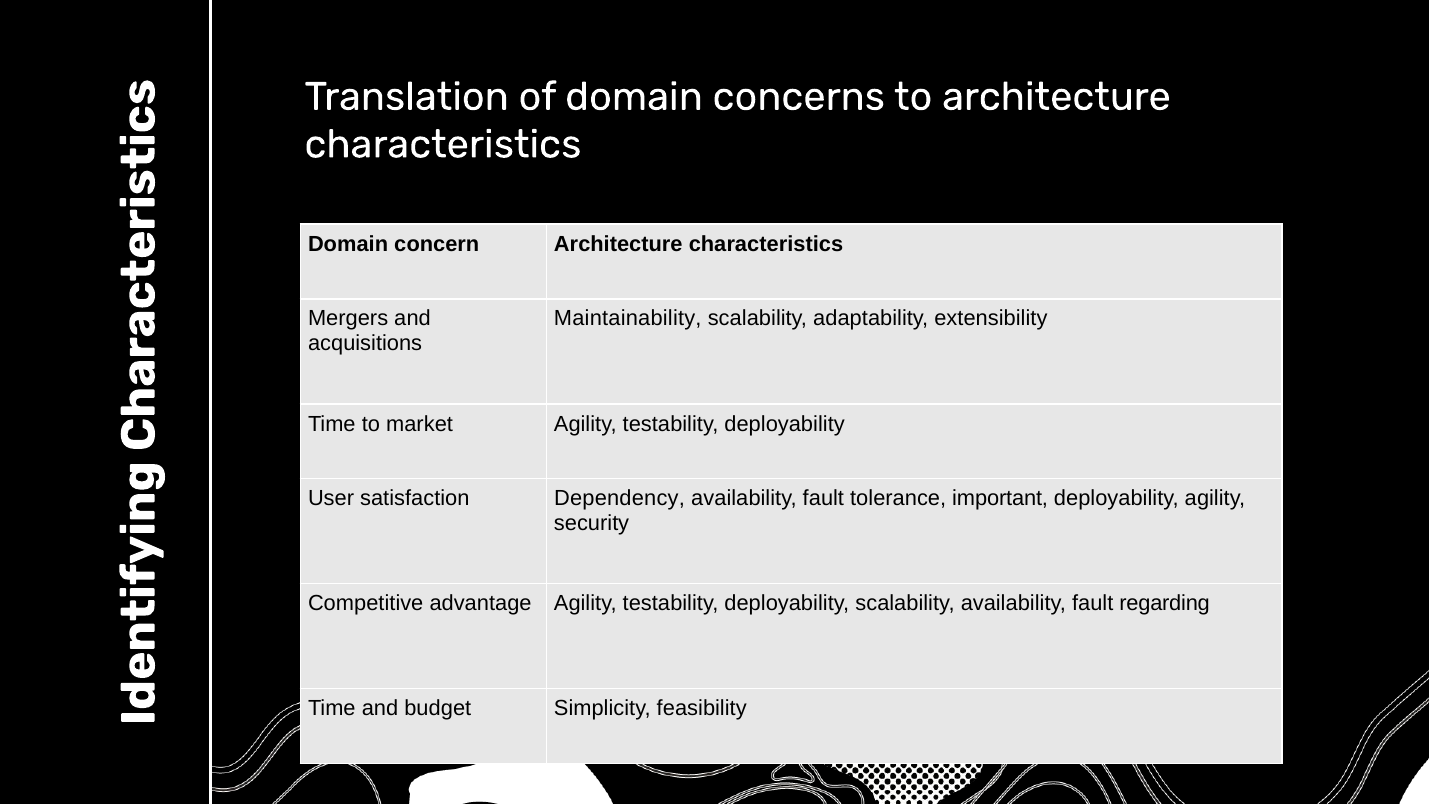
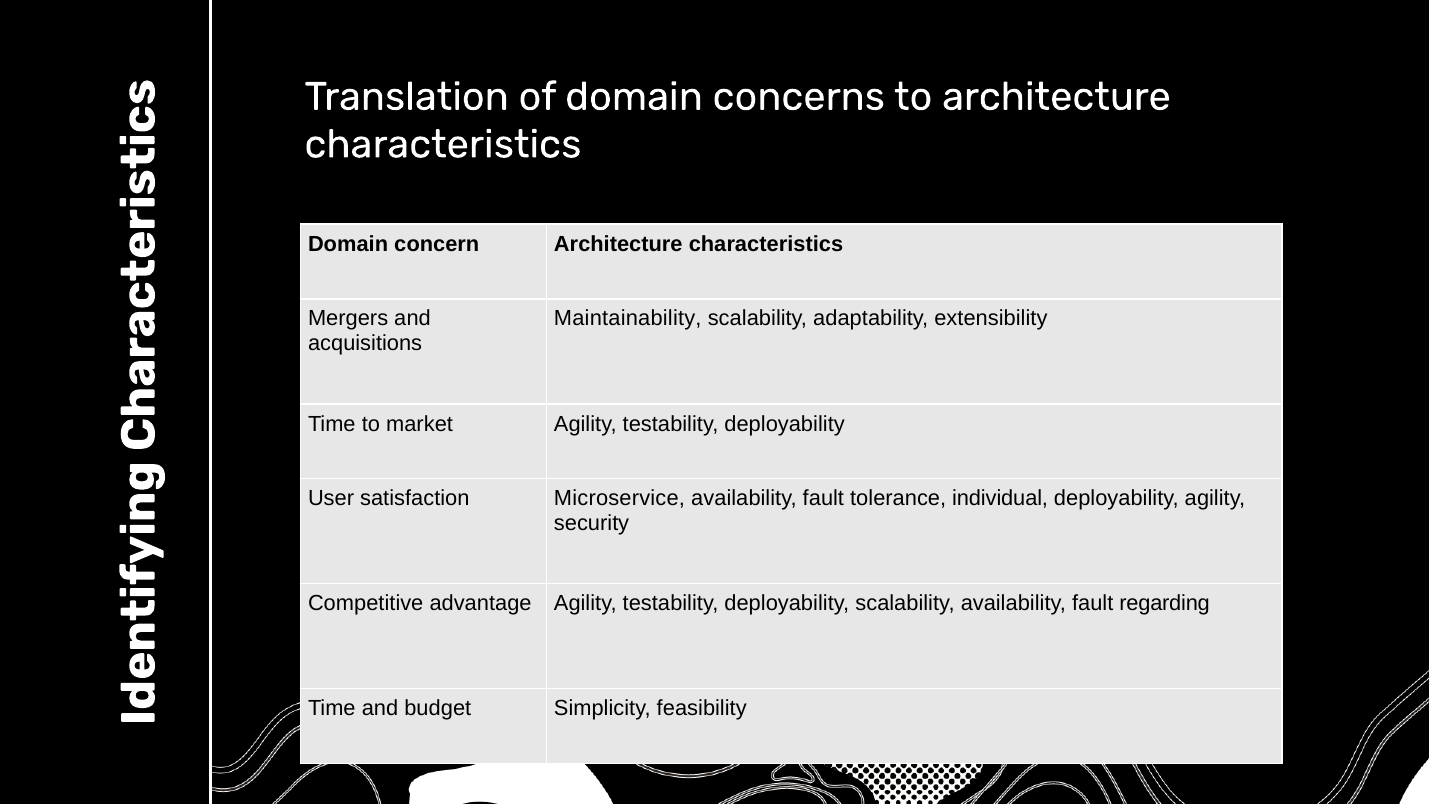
Dependency: Dependency -> Microservice
important: important -> individual
